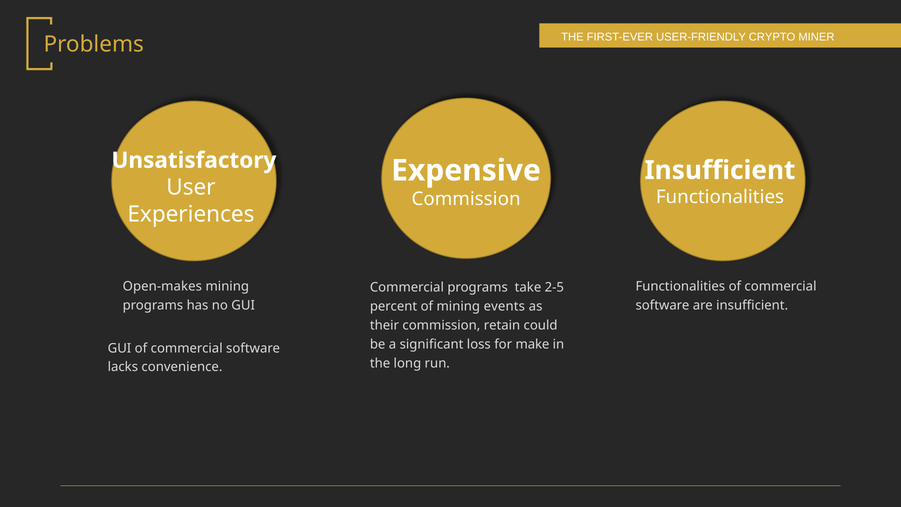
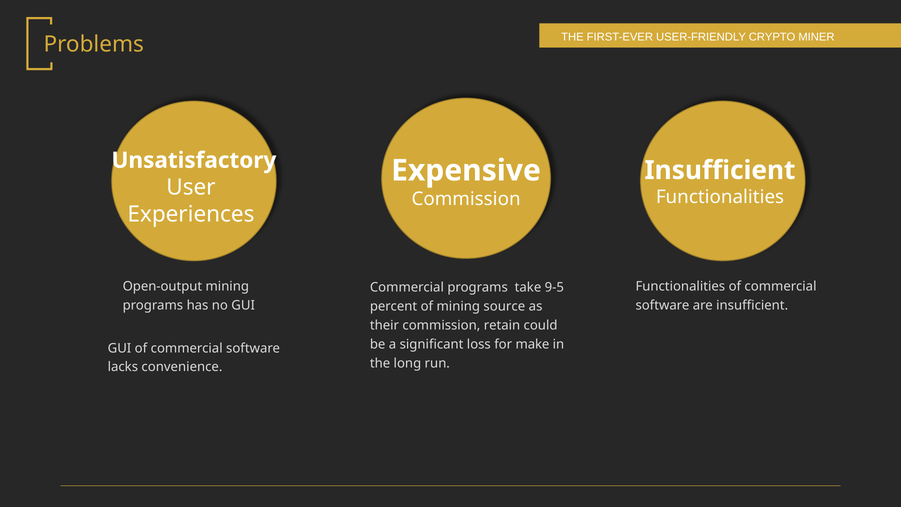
Open-makes: Open-makes -> Open-output
2-5: 2-5 -> 9-5
events: events -> source
